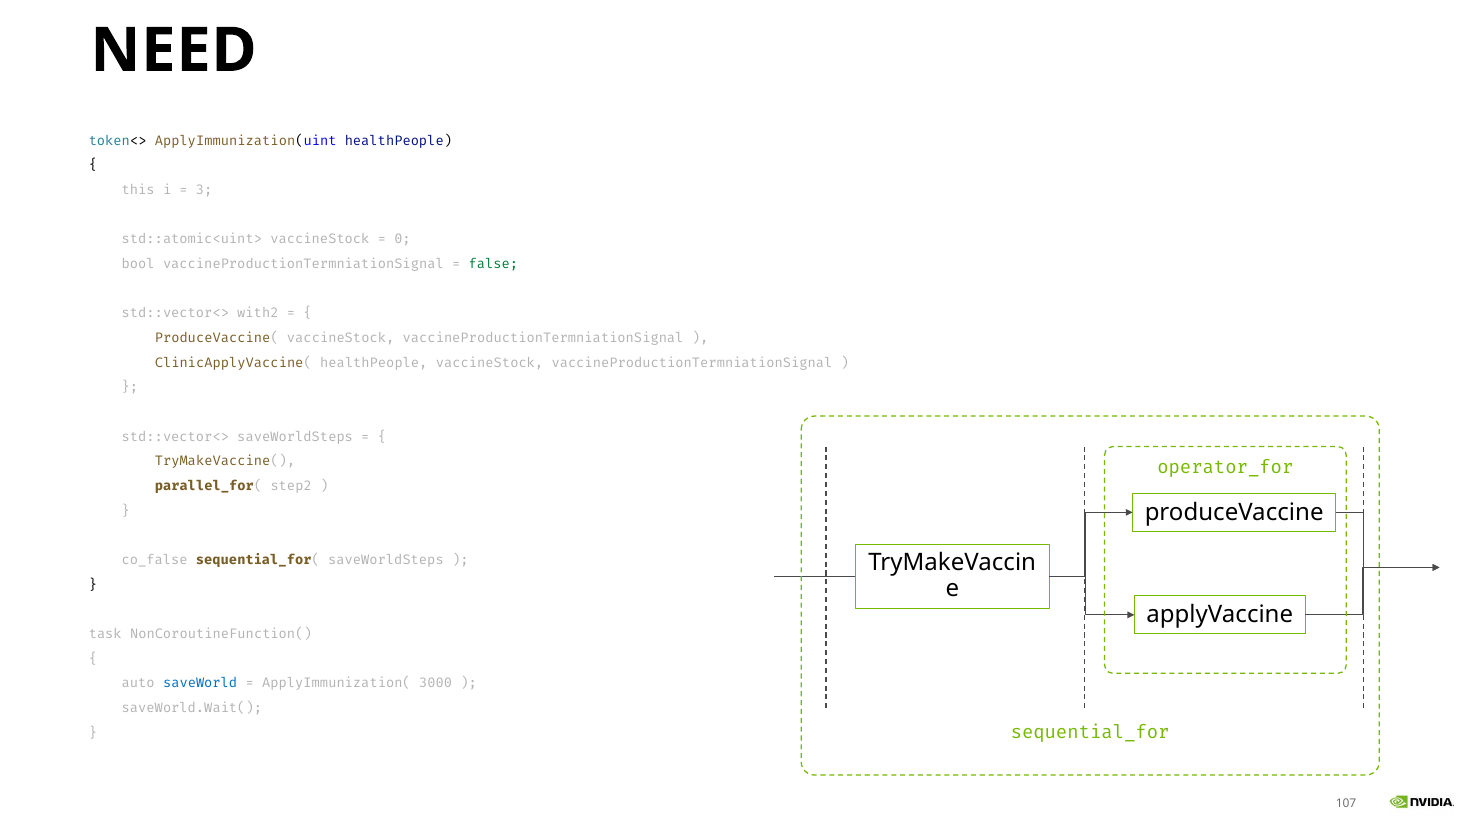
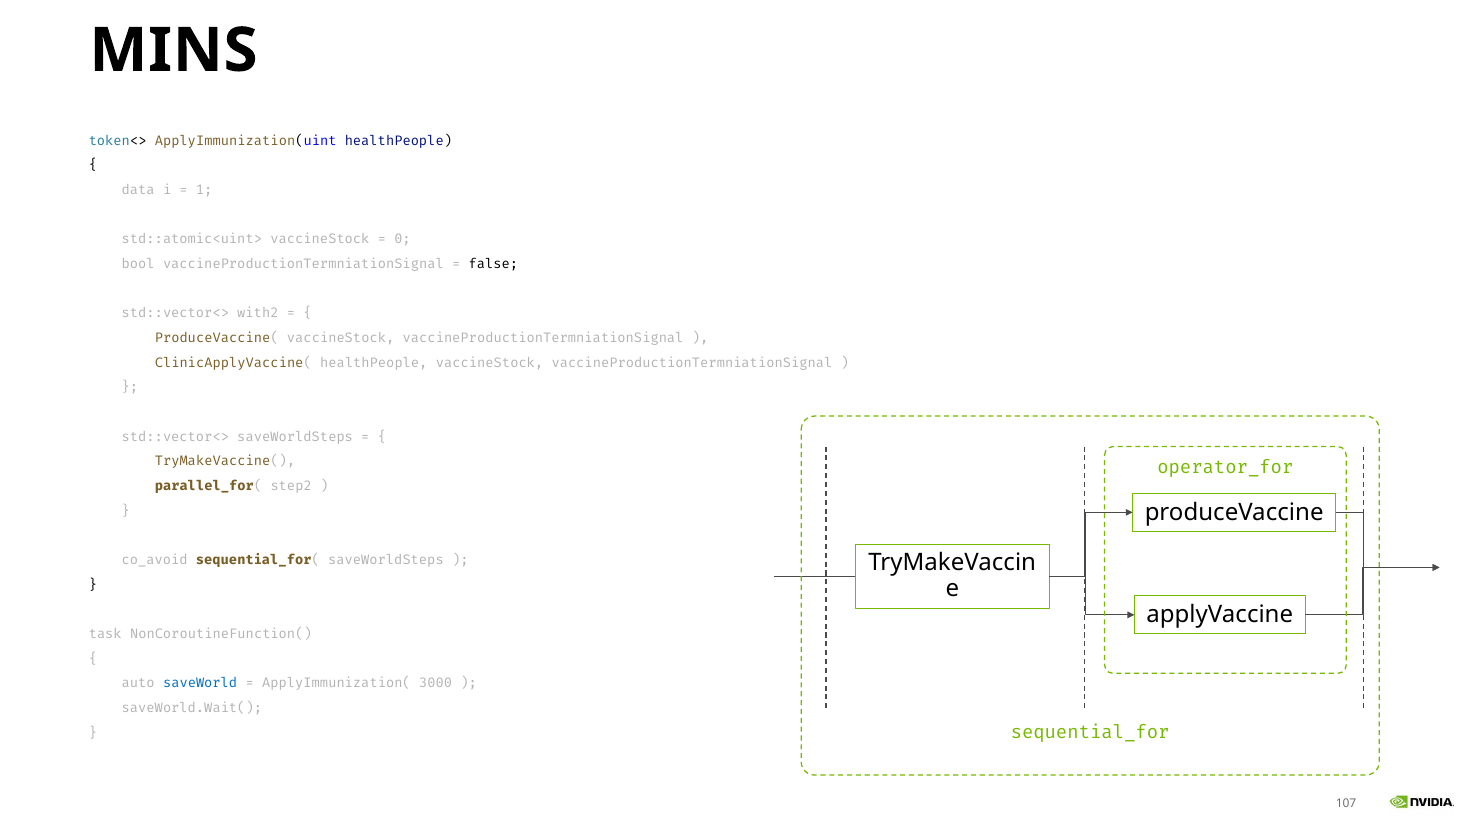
NEED: NEED -> MINS
this: this -> data
3: 3 -> 1
false colour: green -> black
co_false: co_false -> co_avoid
